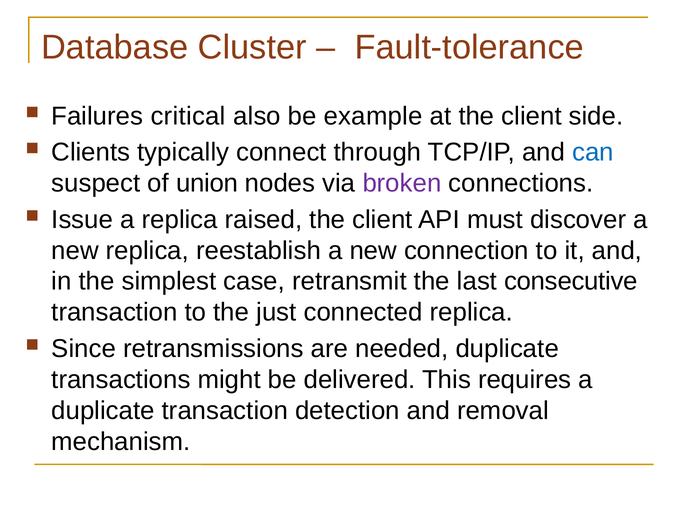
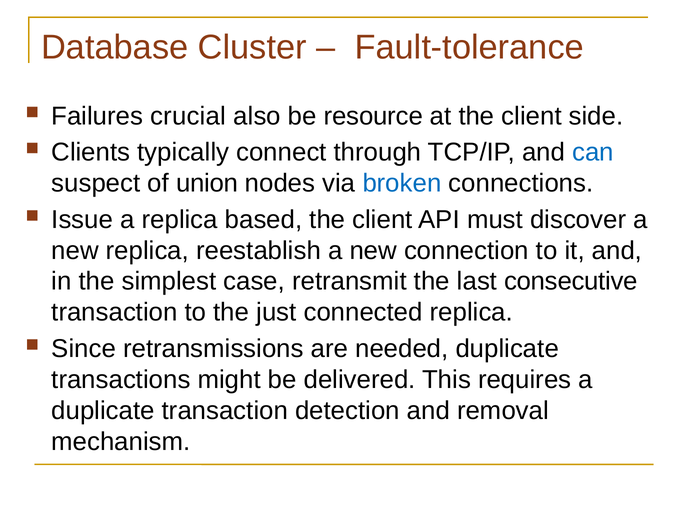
critical: critical -> crucial
example: example -> resource
broken colour: purple -> blue
raised: raised -> based
